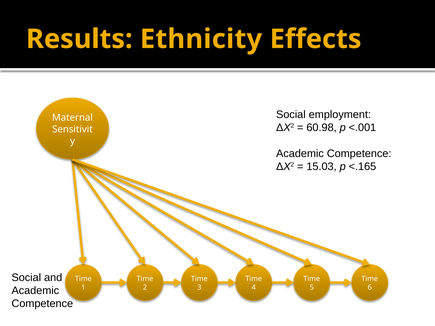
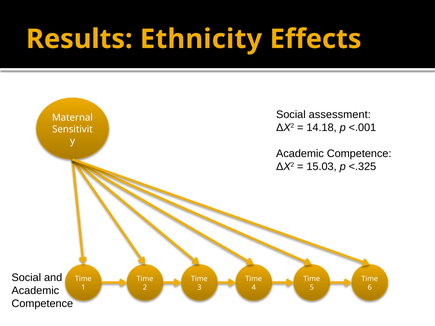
employment: employment -> assessment
60.98: 60.98 -> 14.18
<.165: <.165 -> <.325
